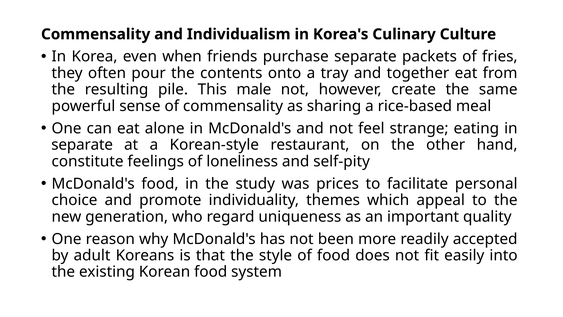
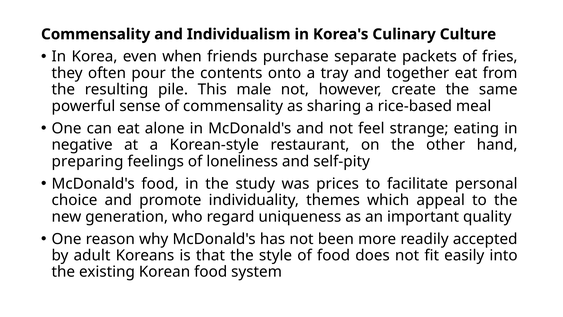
separate at (82, 145): separate -> negative
constitute: constitute -> preparing
